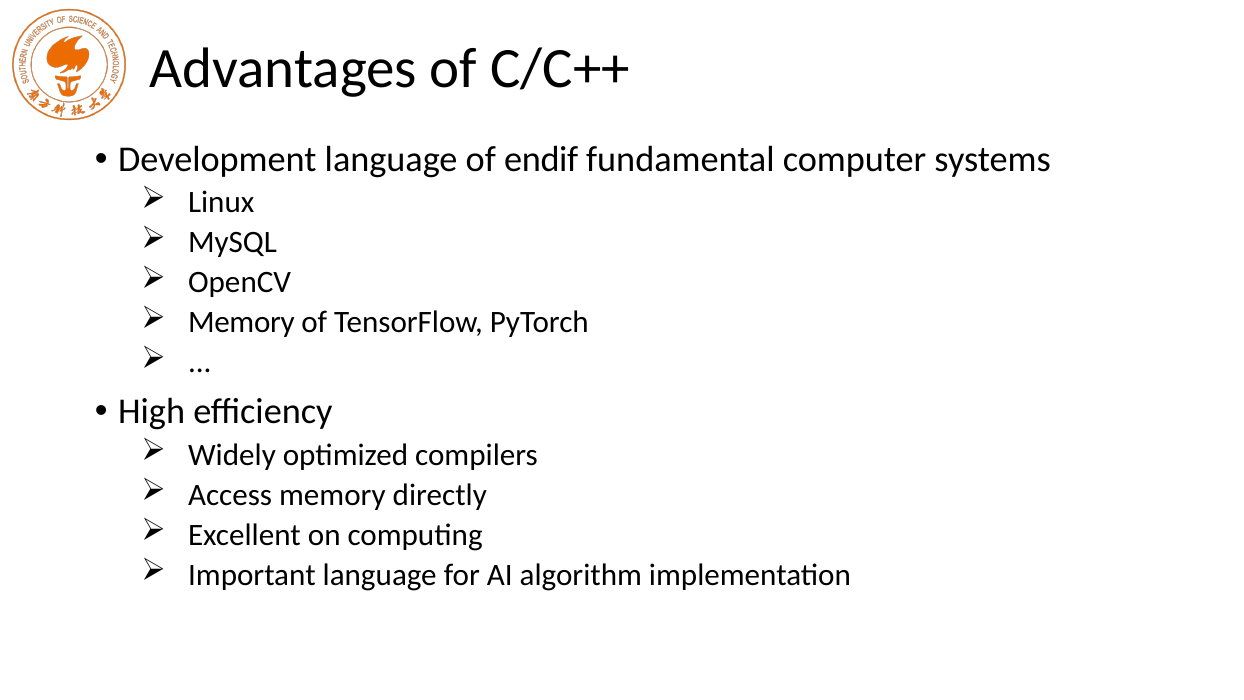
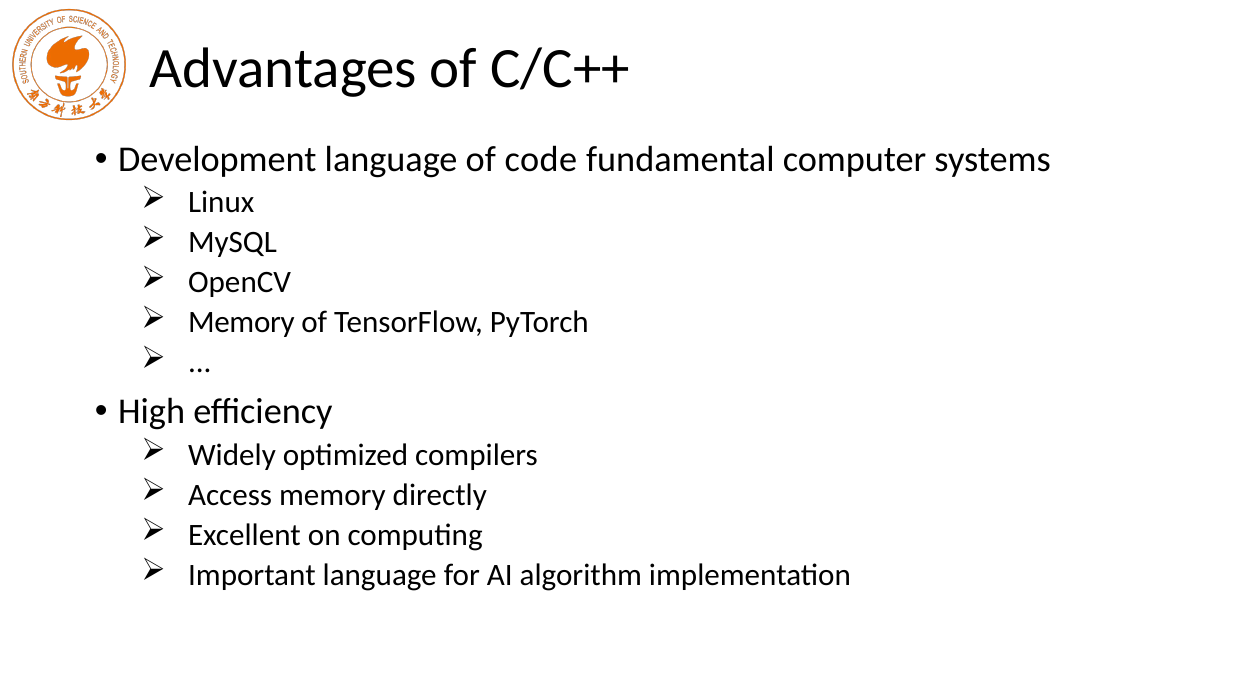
endif: endif -> code
